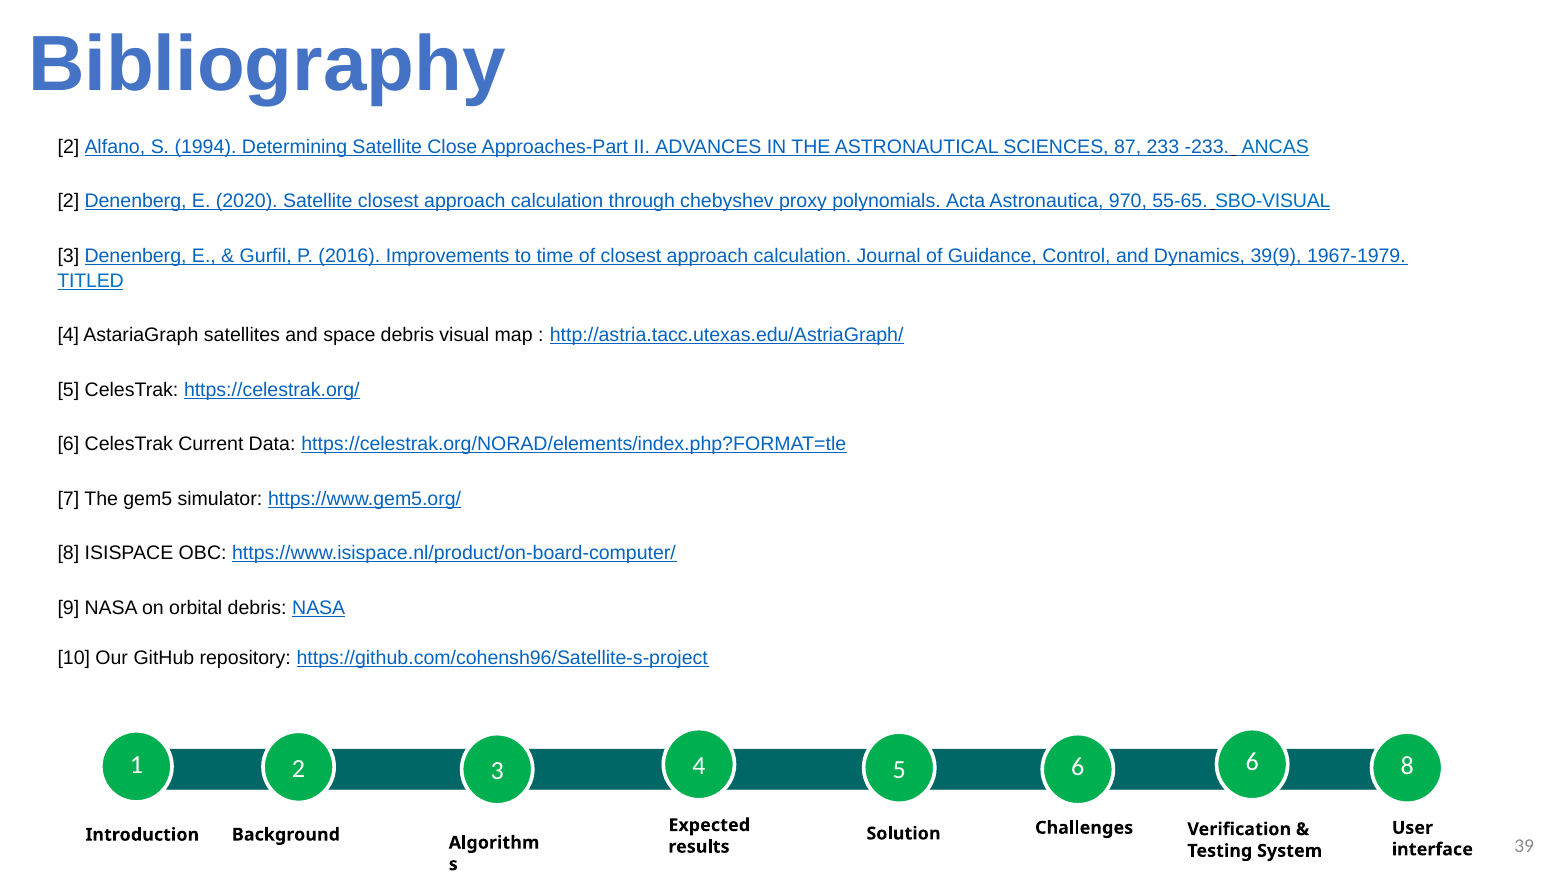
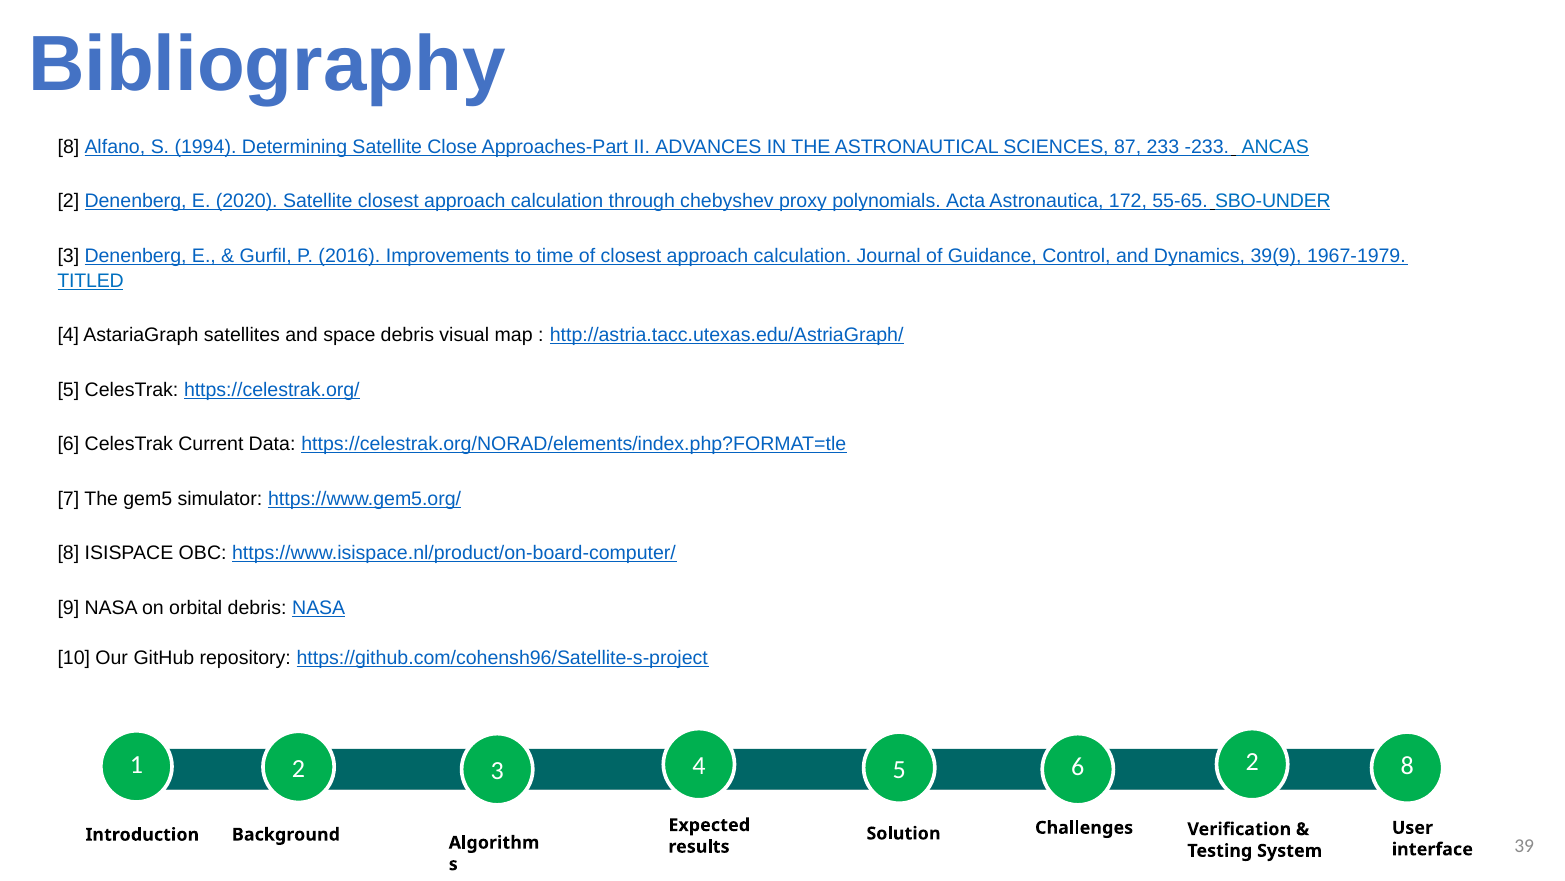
2 at (68, 147): 2 -> 8
970: 970 -> 172
SBO-VISUAL: SBO-VISUAL -> SBO-UNDER
6 6: 6 -> 2
